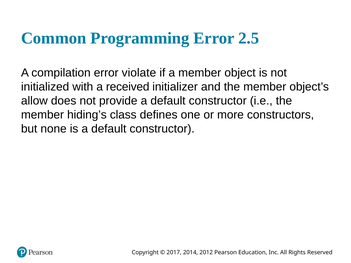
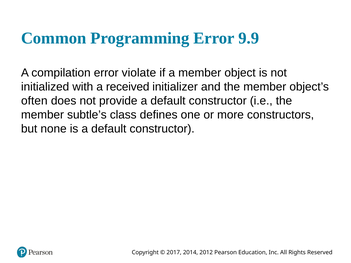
2.5: 2.5 -> 9.9
allow: allow -> often
hiding’s: hiding’s -> subtle’s
